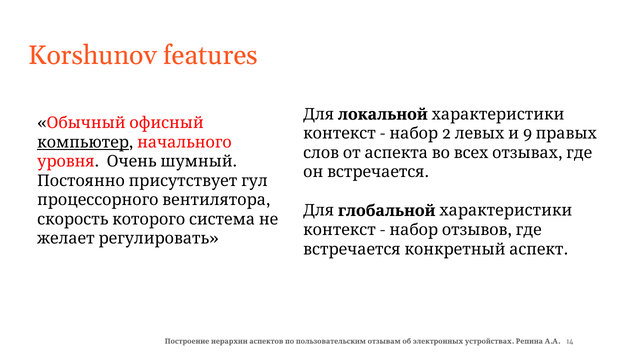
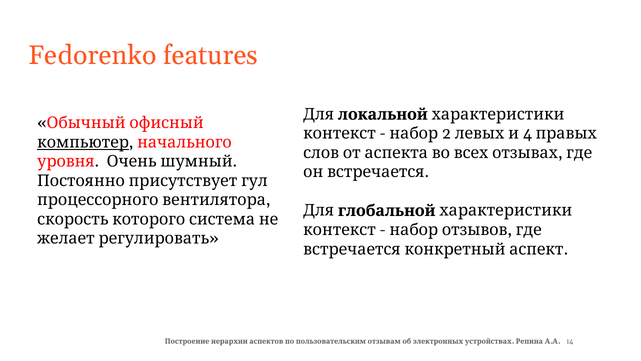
Korshunov: Korshunov -> Fedorenko
9: 9 -> 4
